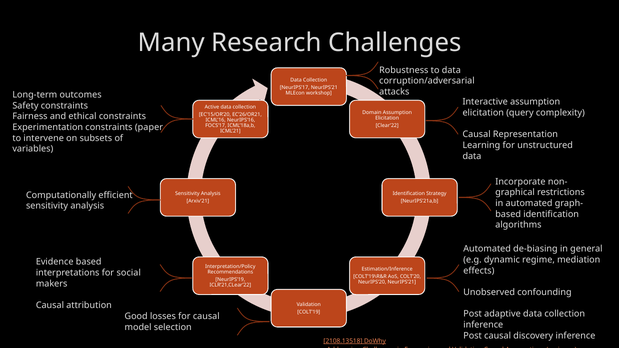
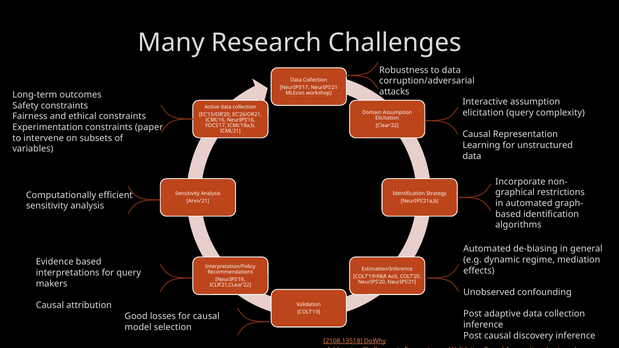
for social: social -> query
